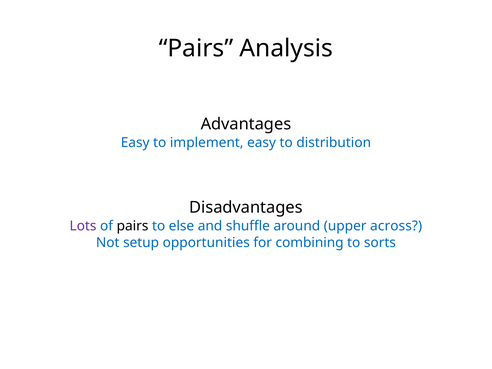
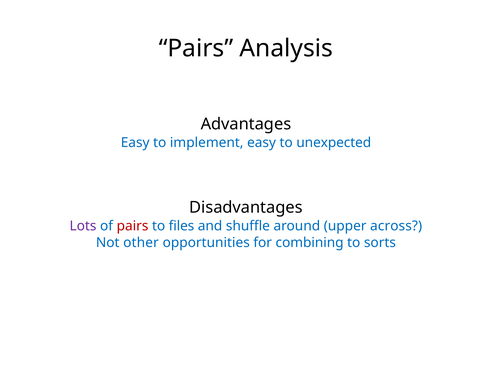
distribution: distribution -> unexpected
pairs at (133, 226) colour: black -> red
else: else -> files
setup: setup -> other
